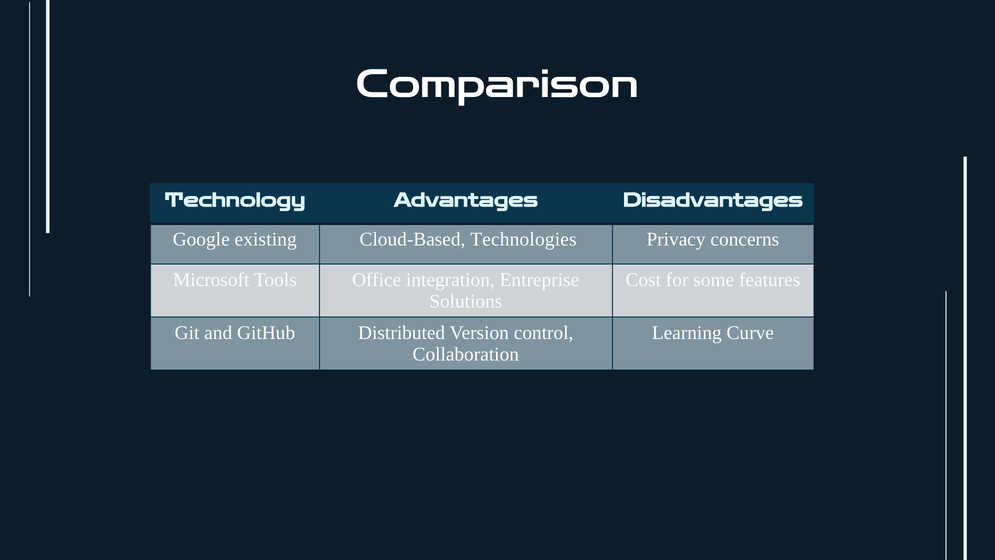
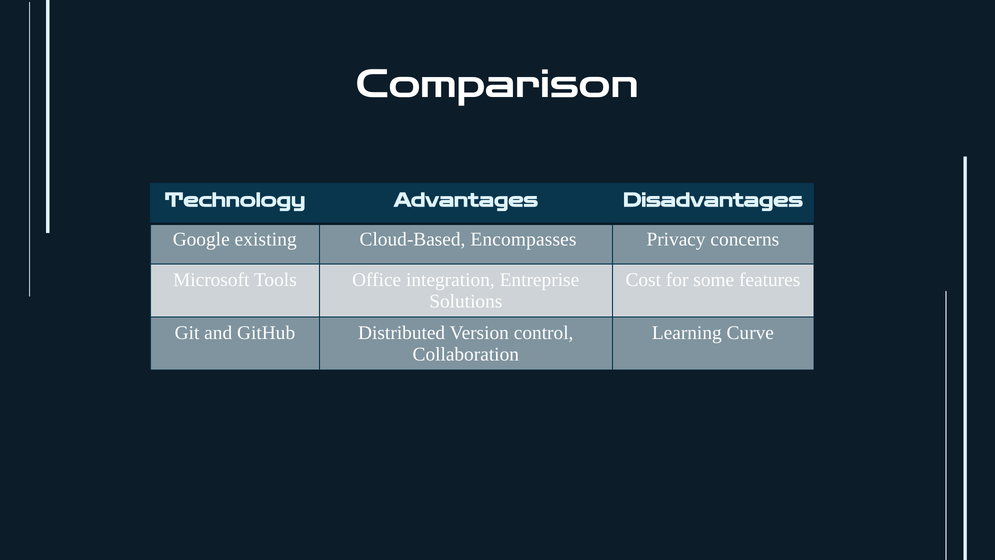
Technologies: Technologies -> Encompasses
